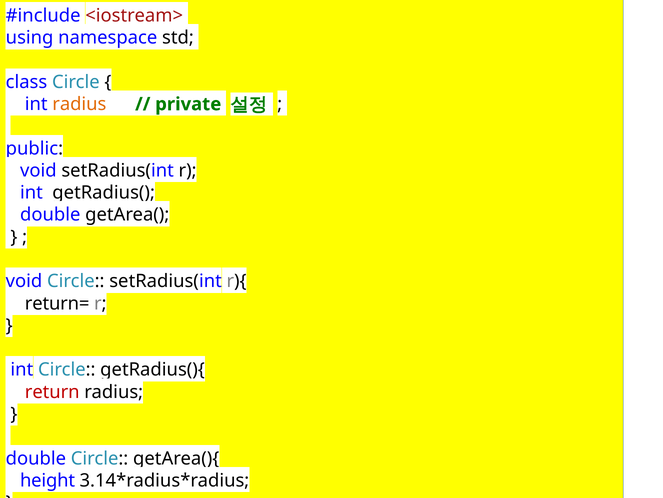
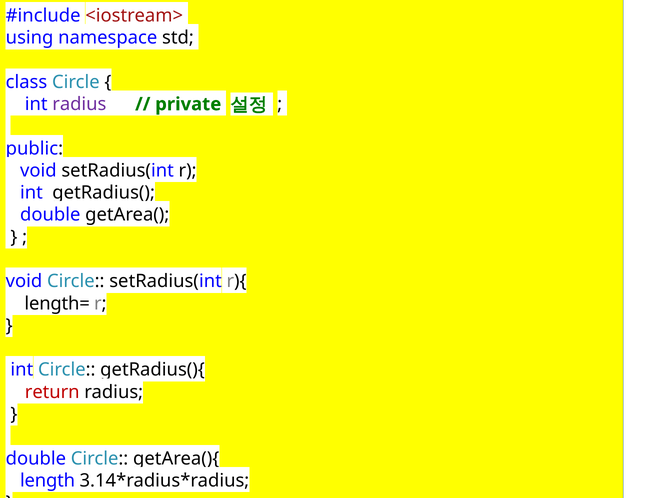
radius at (79, 104) colour: orange -> purple
return=: return= -> length=
height: height -> length
